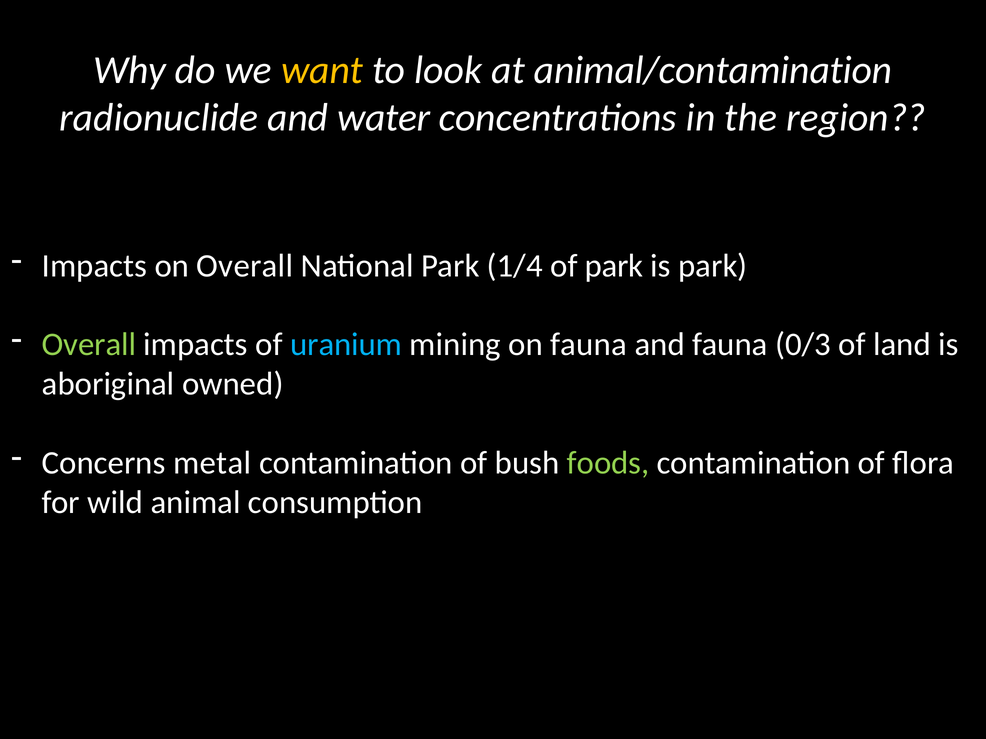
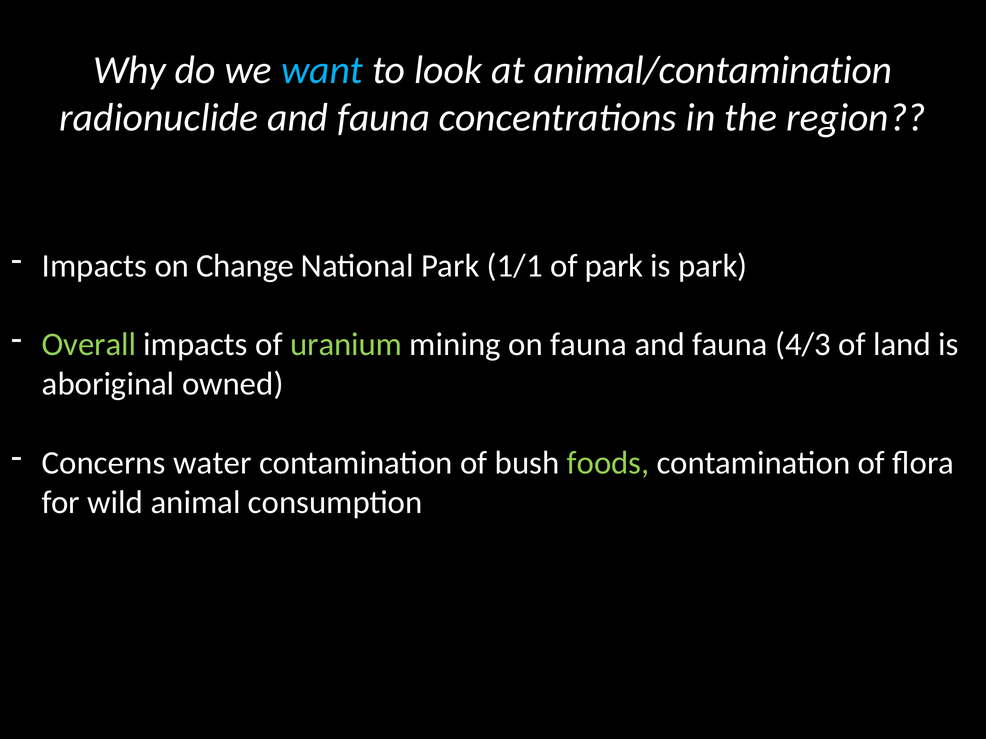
want colour: yellow -> light blue
radionuclide and water: water -> fauna
on Overall: Overall -> Change
1/4: 1/4 -> 1/1
uranium colour: light blue -> light green
0/3: 0/3 -> 4/3
metal: metal -> water
